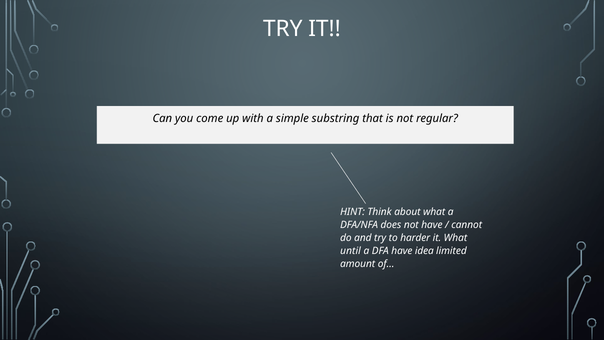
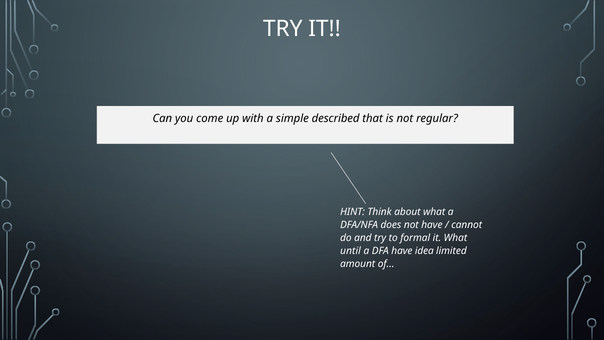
substring: substring -> described
harder: harder -> formal
